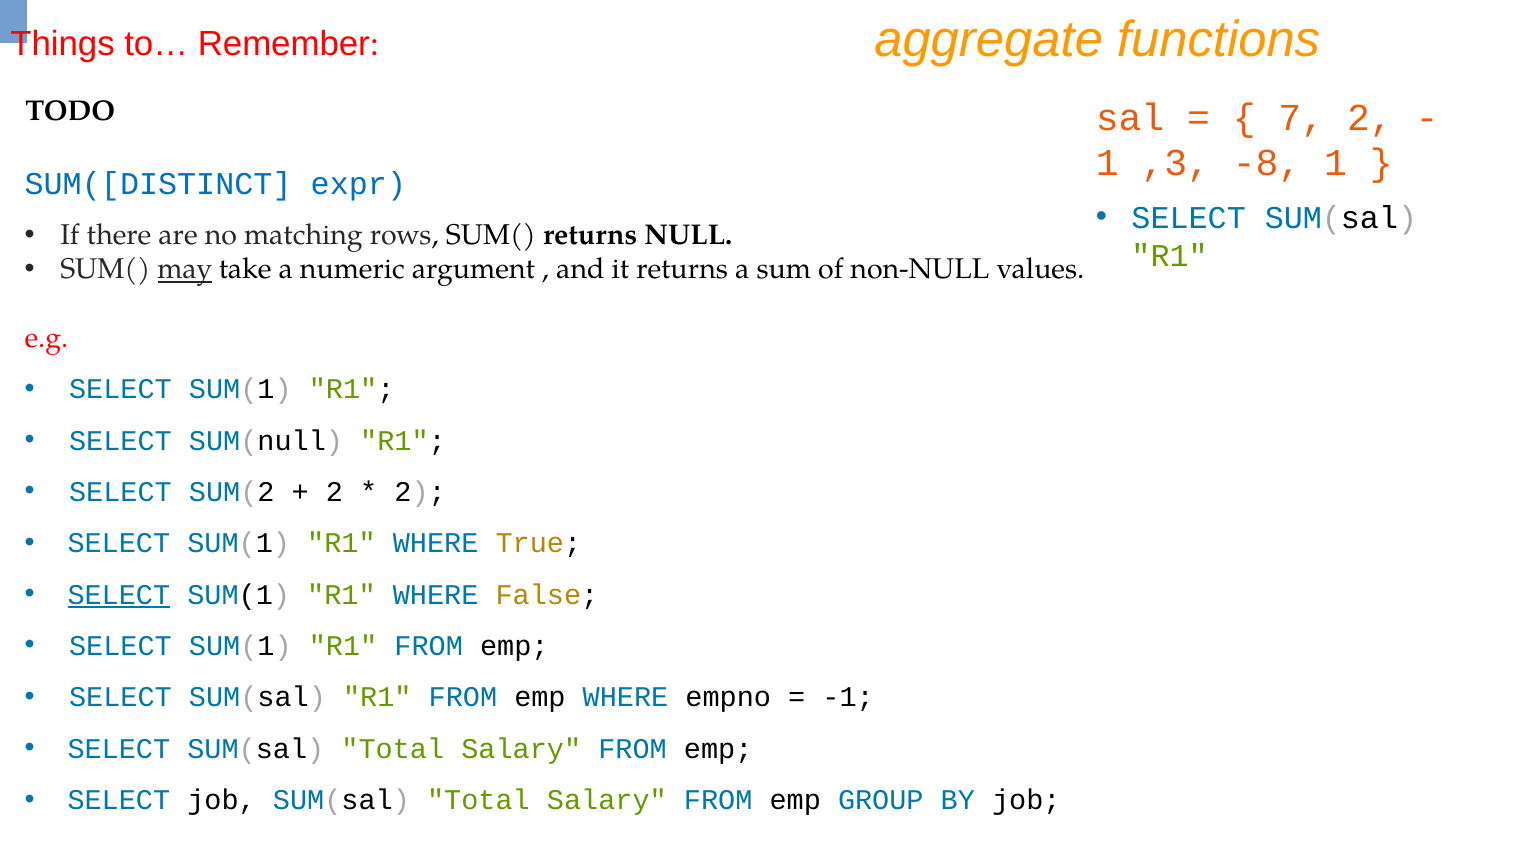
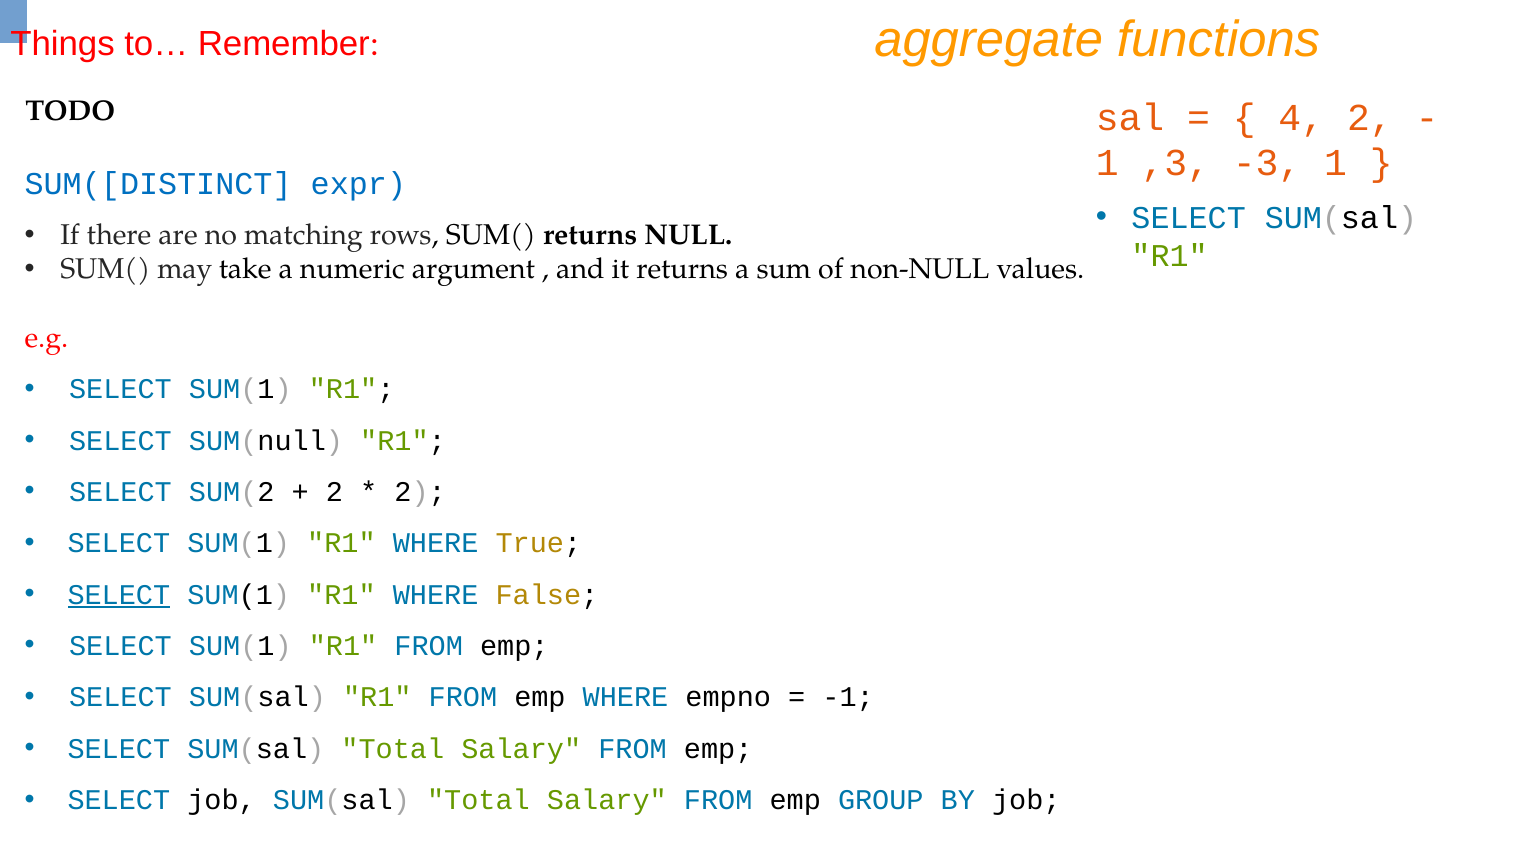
7: 7 -> 4
-8: -8 -> -3
may underline: present -> none
